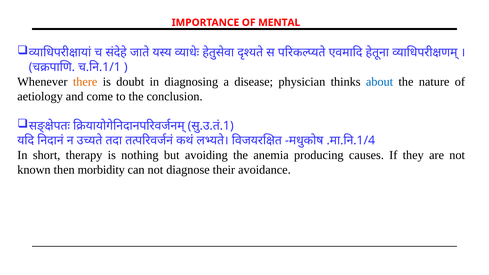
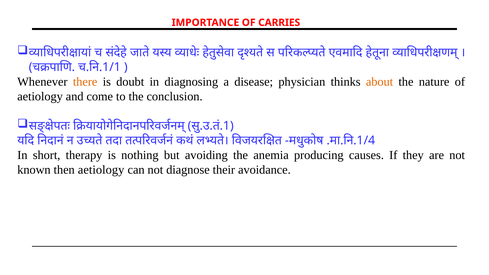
MENTAL: MENTAL -> CARRIES
about colour: blue -> orange
then morbidity: morbidity -> aetiology
